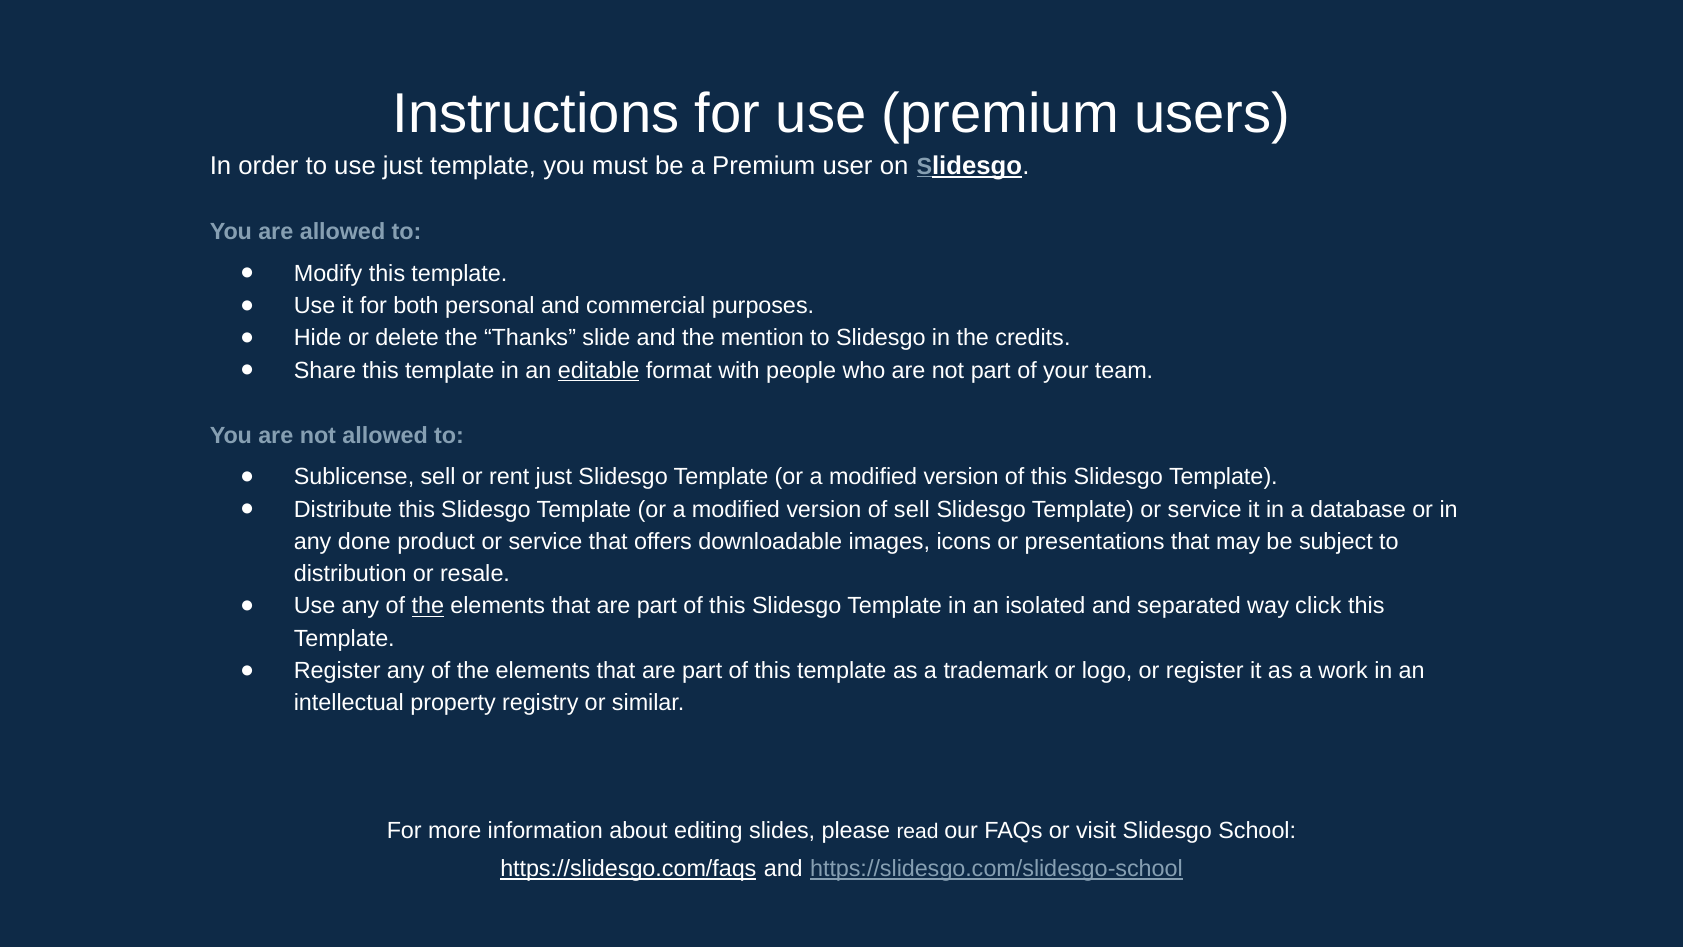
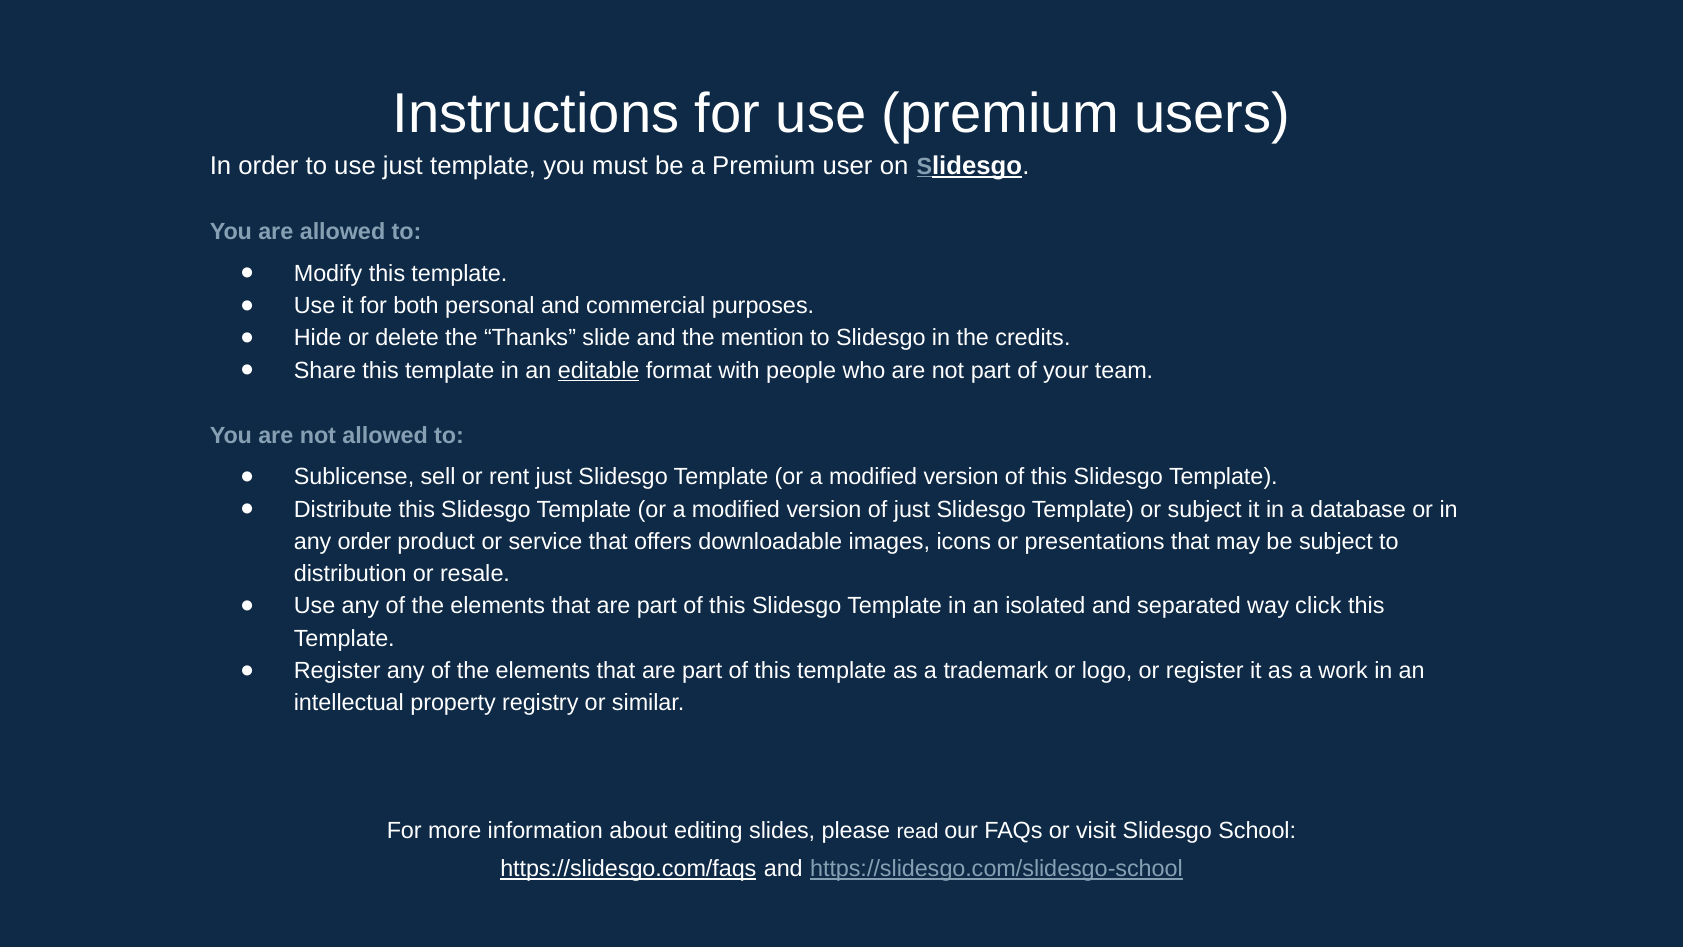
of sell: sell -> just
Template or service: service -> subject
any done: done -> order
the at (428, 606) underline: present -> none
